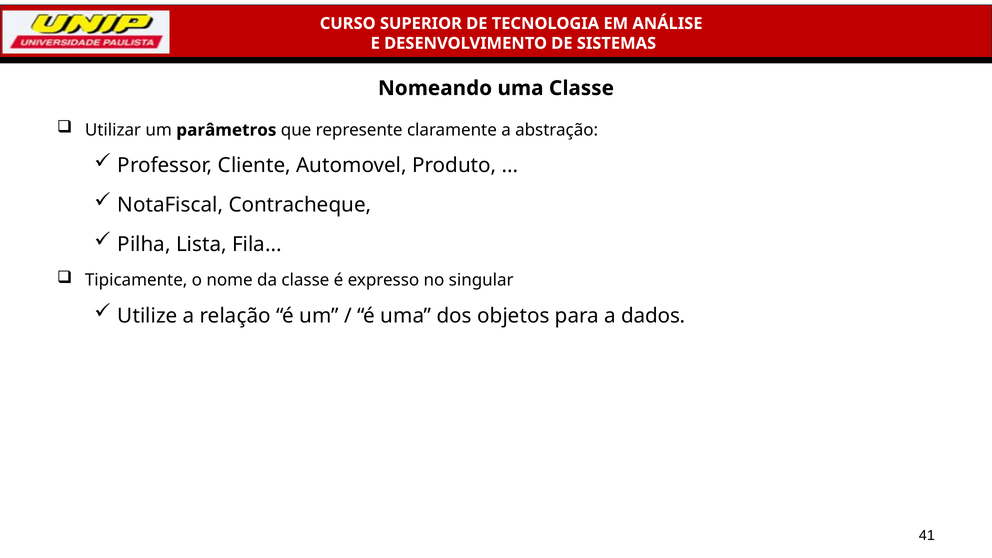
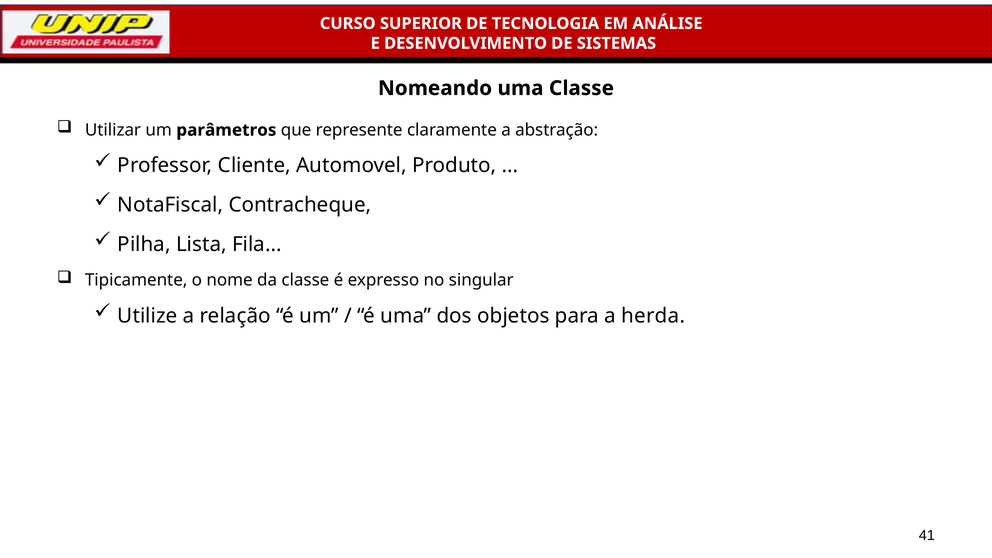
dados: dados -> herda
